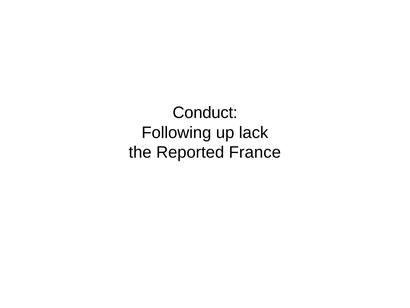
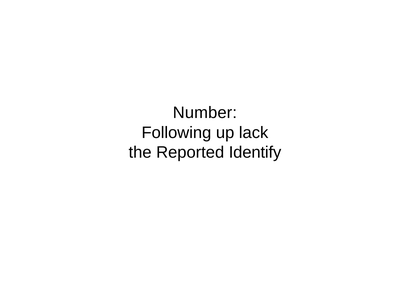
Conduct: Conduct -> Number
France: France -> Identify
